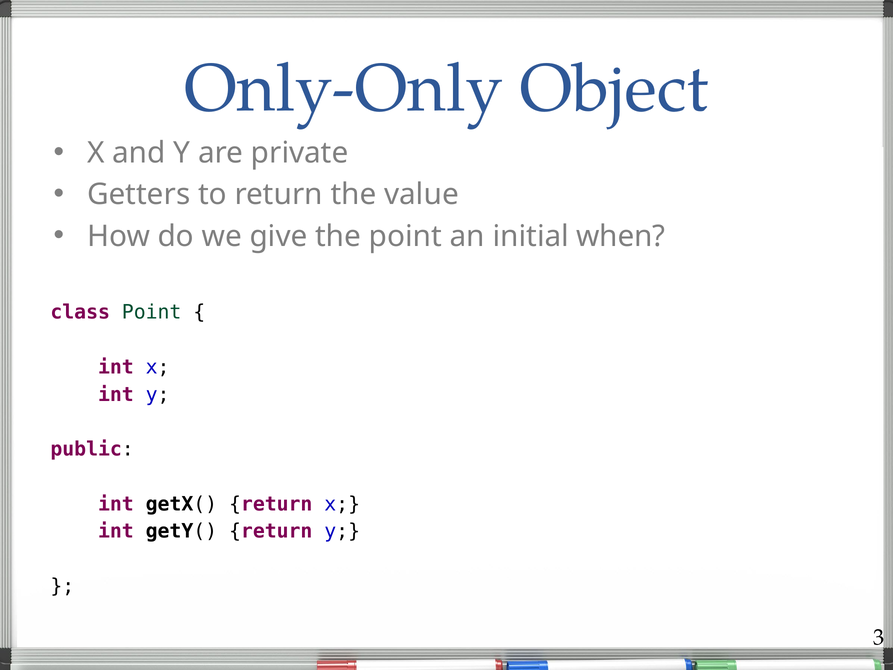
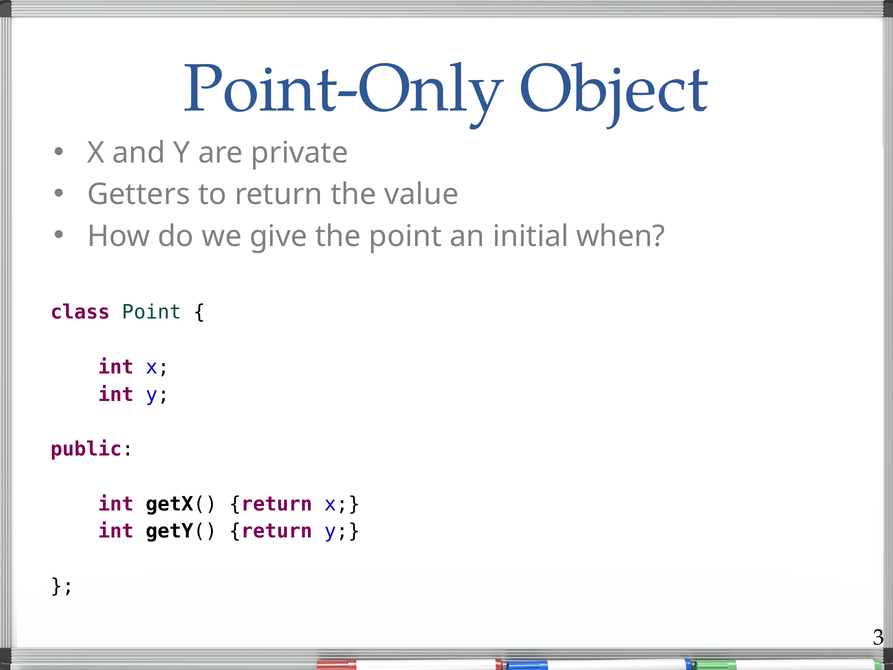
Only-Only: Only-Only -> Point-Only
